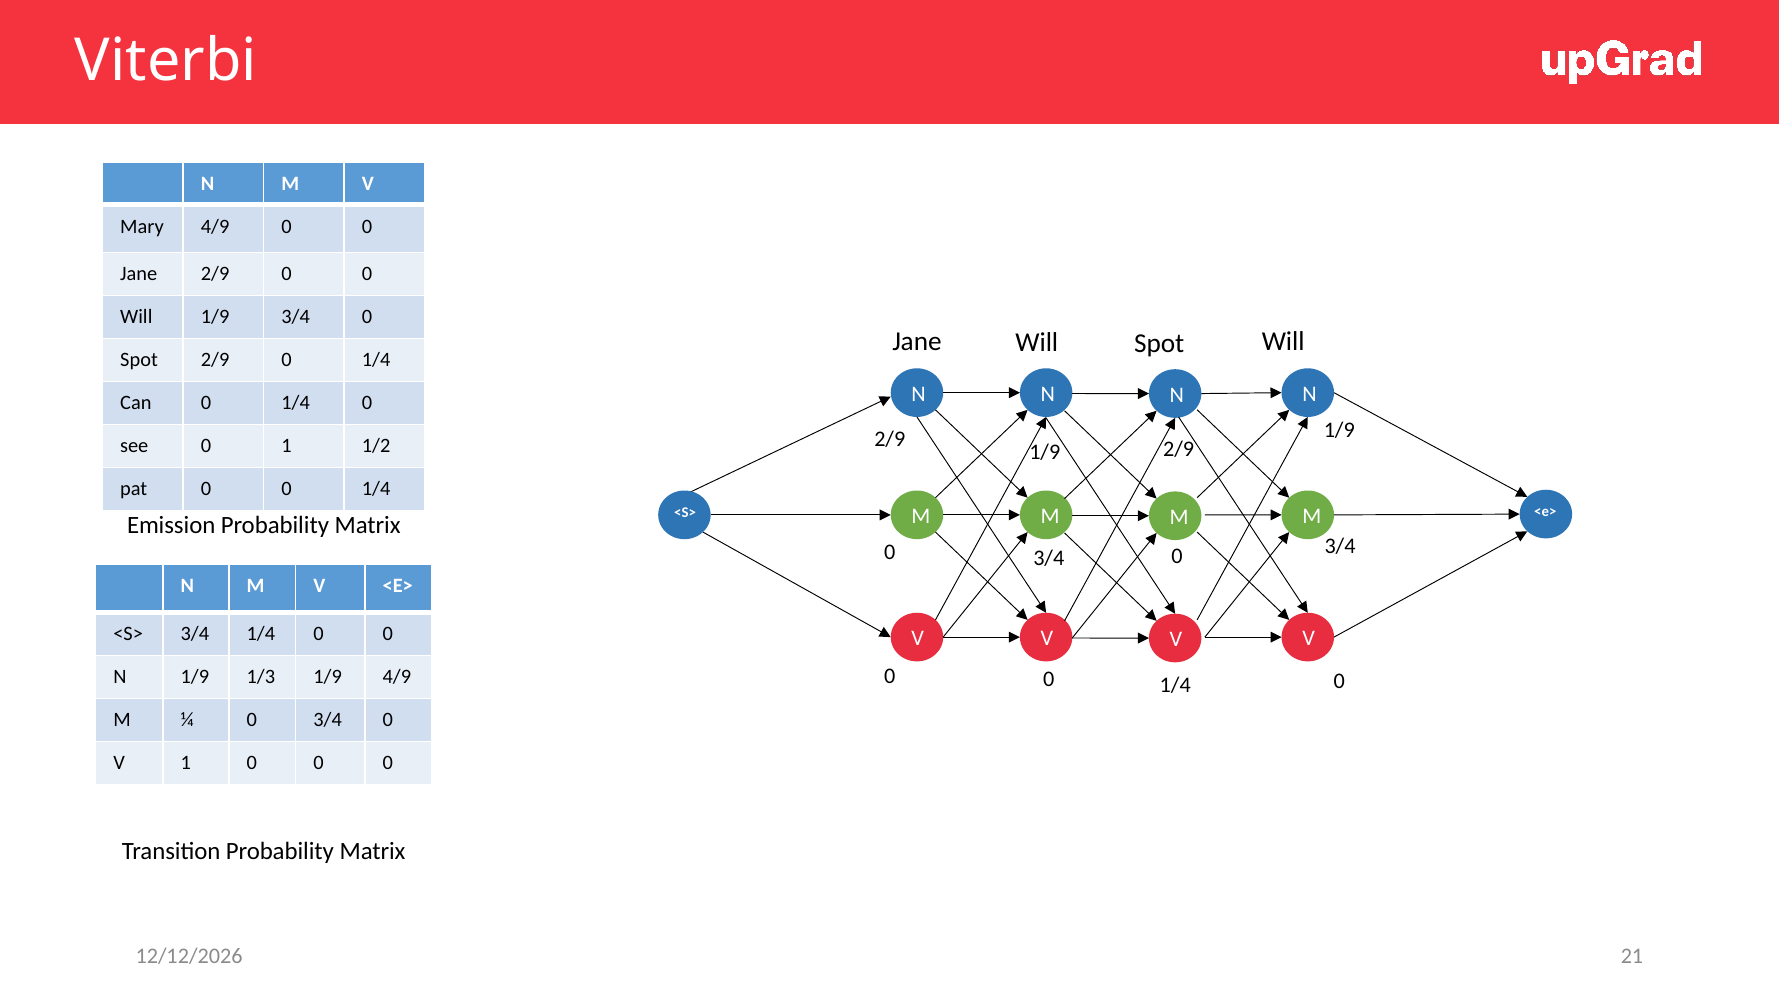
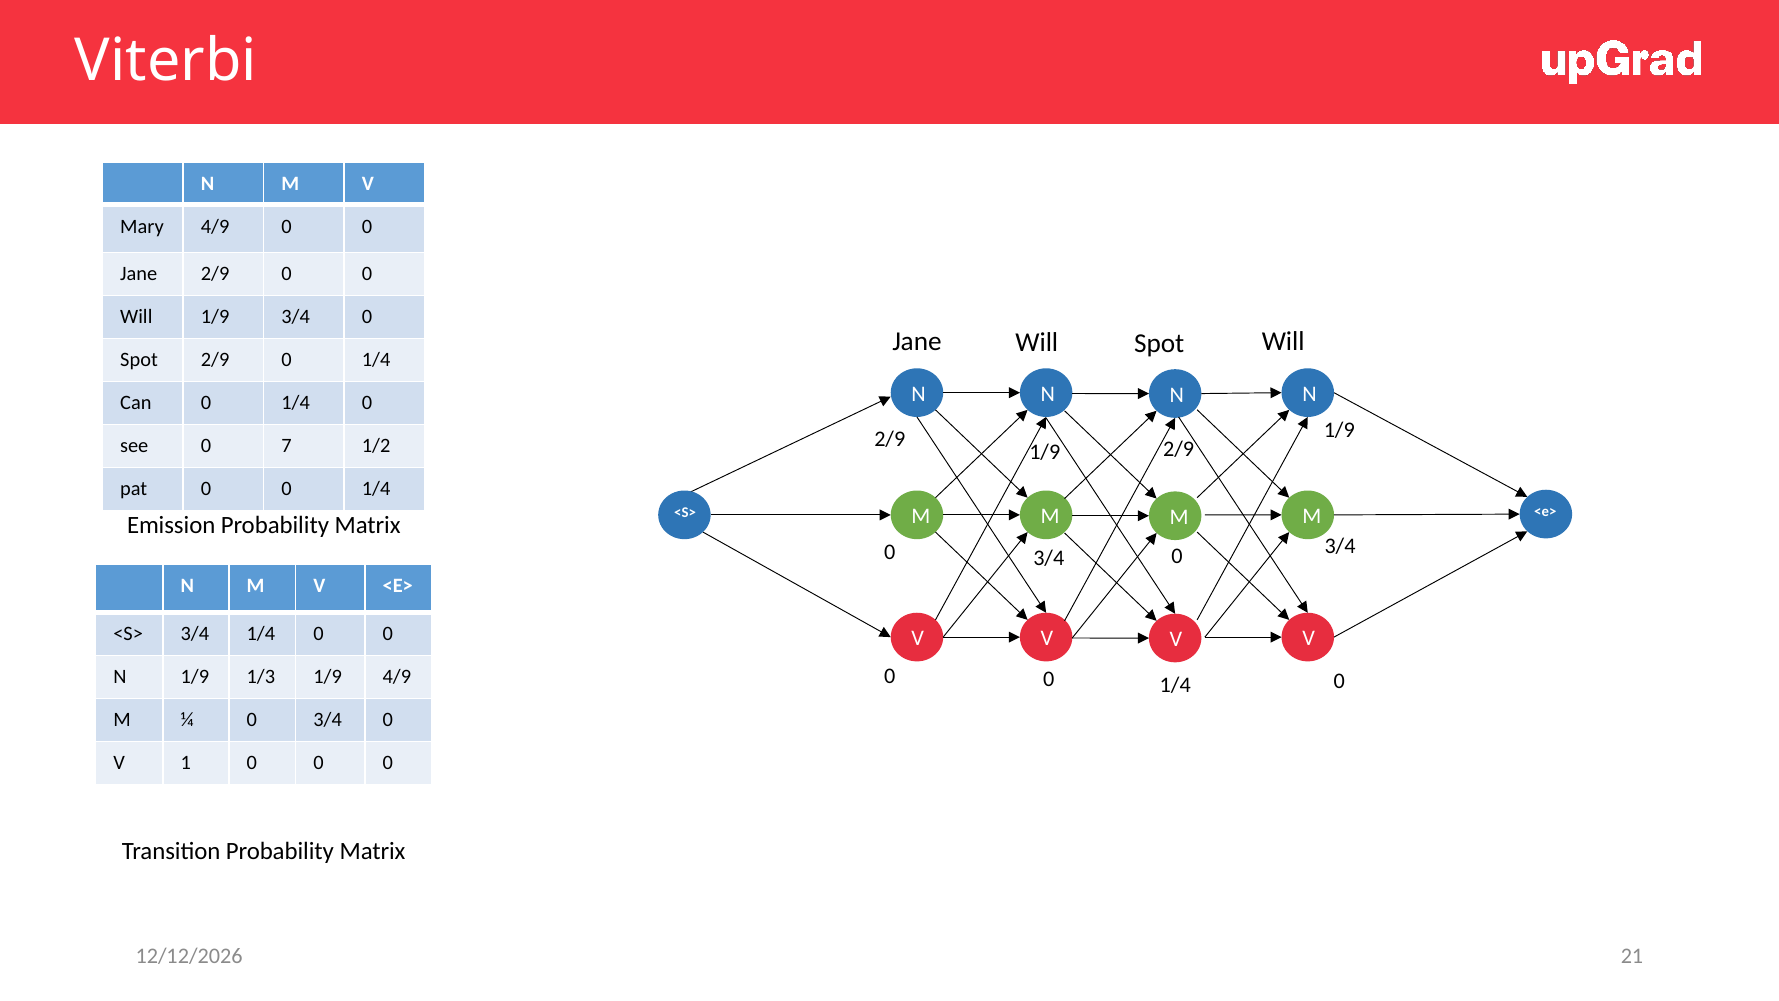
0 1: 1 -> 7
